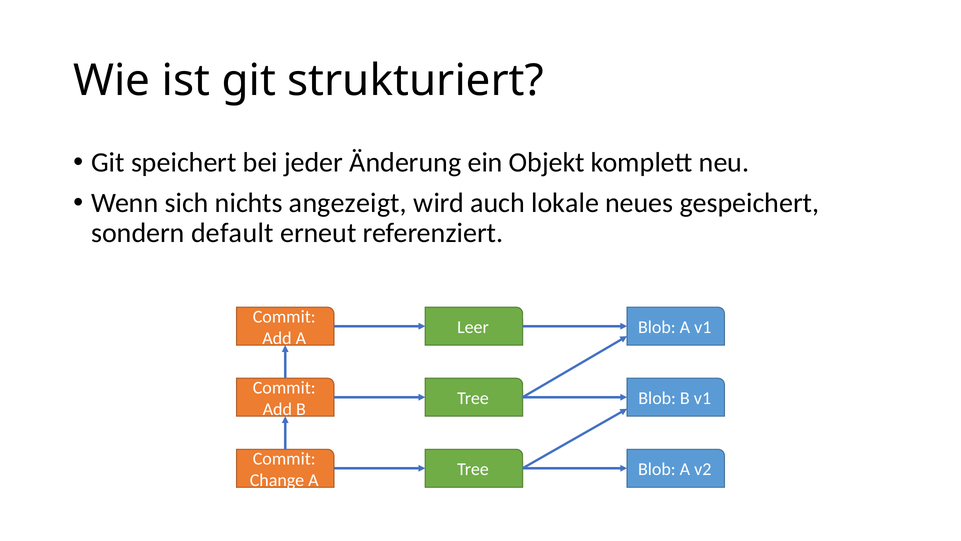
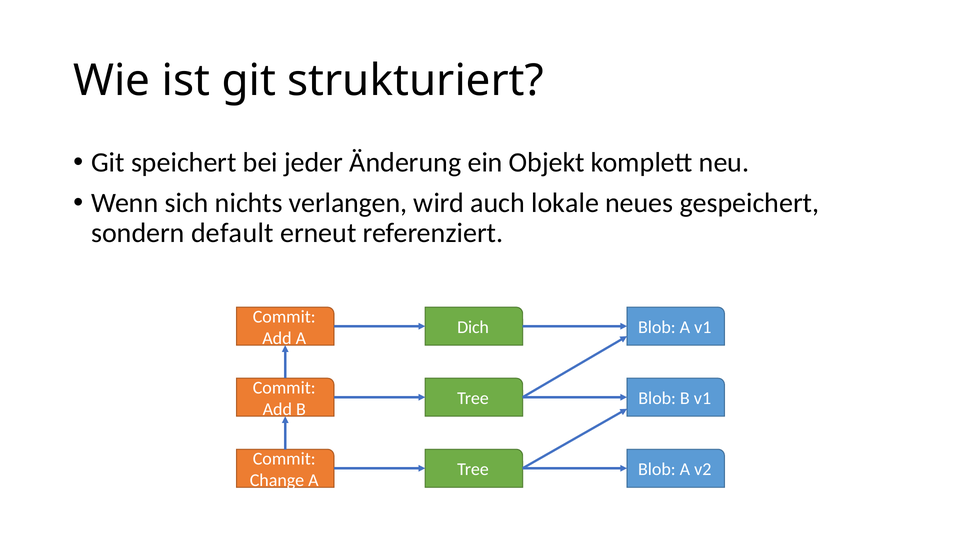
angezeigt: angezeigt -> verlangen
Leer: Leer -> Dich
